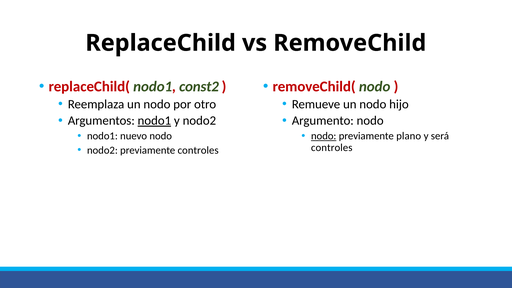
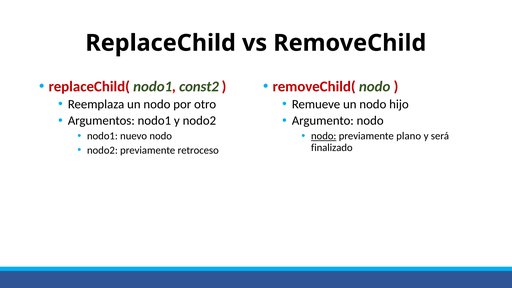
nodo1 at (154, 121) underline: present -> none
controles at (332, 148): controles -> finalizado
previamente controles: controles -> retroceso
